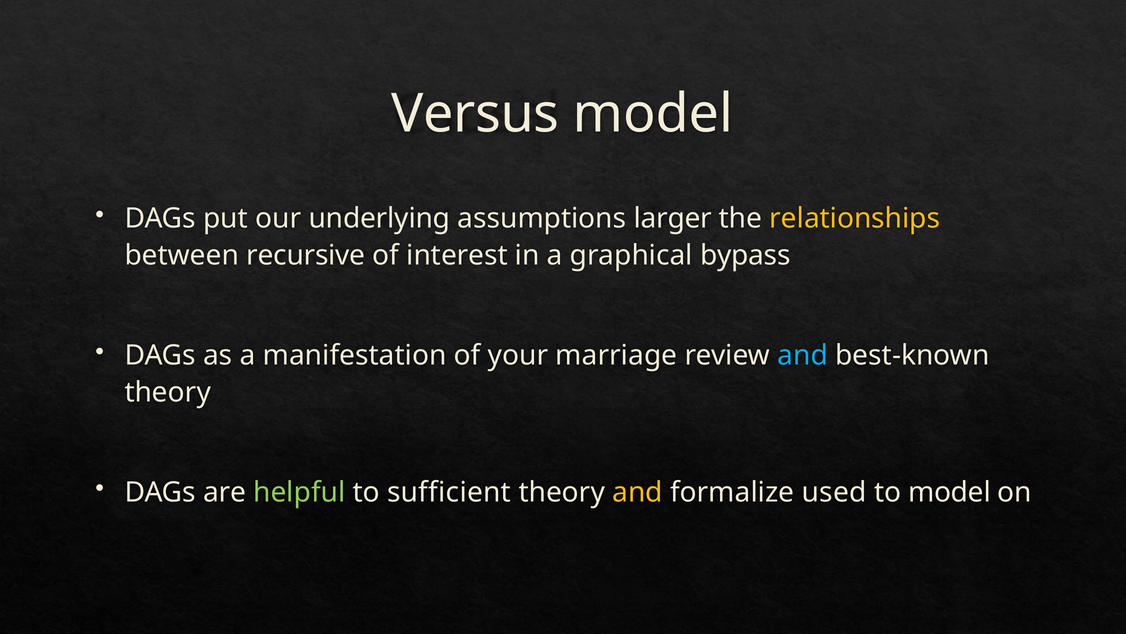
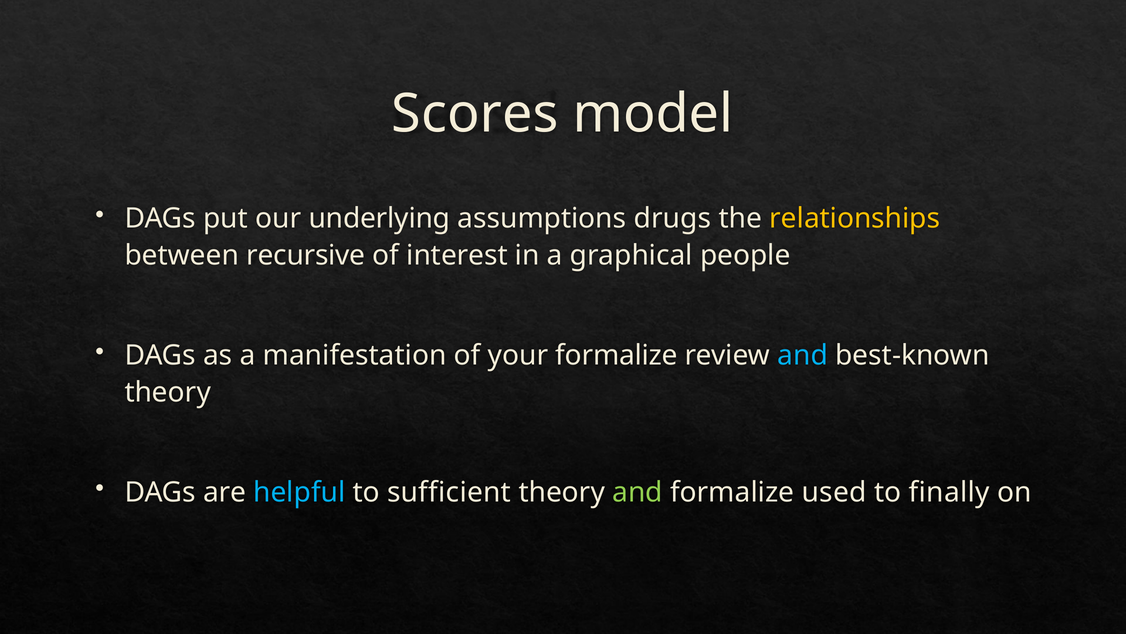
Versus: Versus -> Scores
larger: larger -> drugs
bypass: bypass -> people
your marriage: marriage -> formalize
helpful colour: light green -> light blue
and at (637, 492) colour: yellow -> light green
to model: model -> finally
